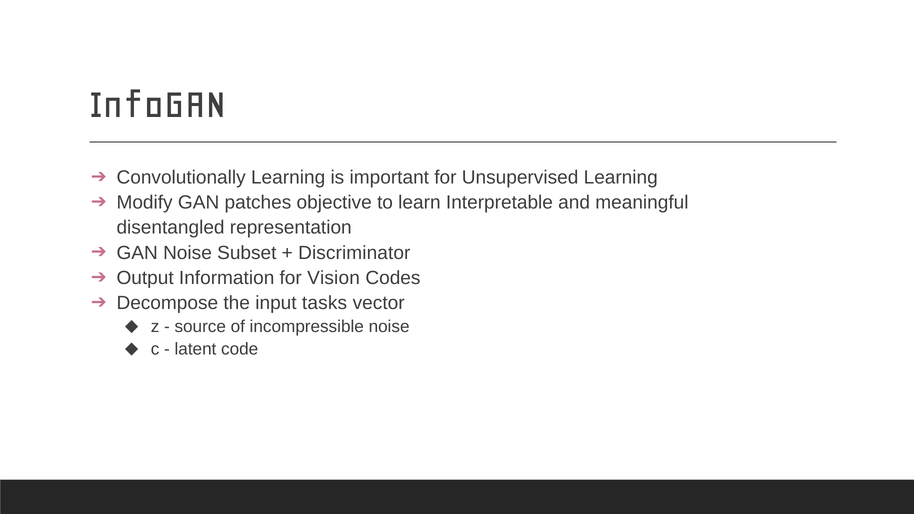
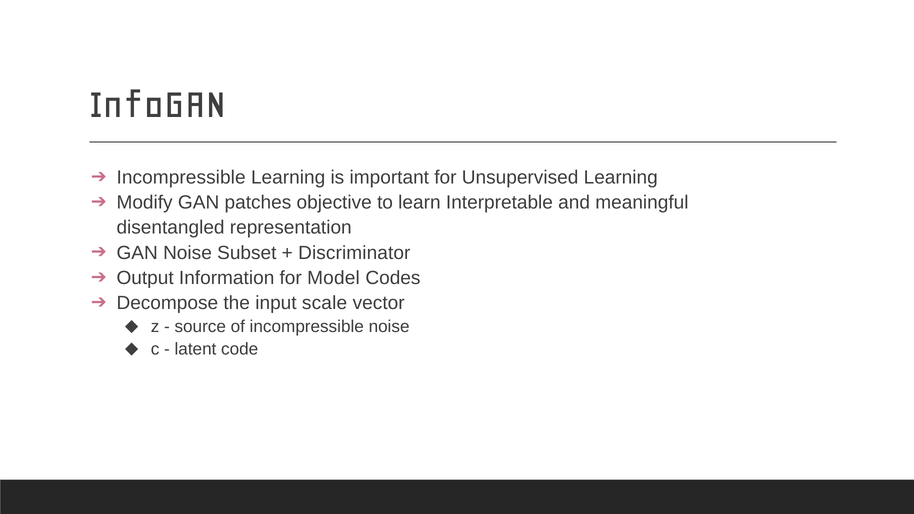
Convolutionally at (181, 177): Convolutionally -> Incompressible
Vision: Vision -> Model
tasks: tasks -> scale
